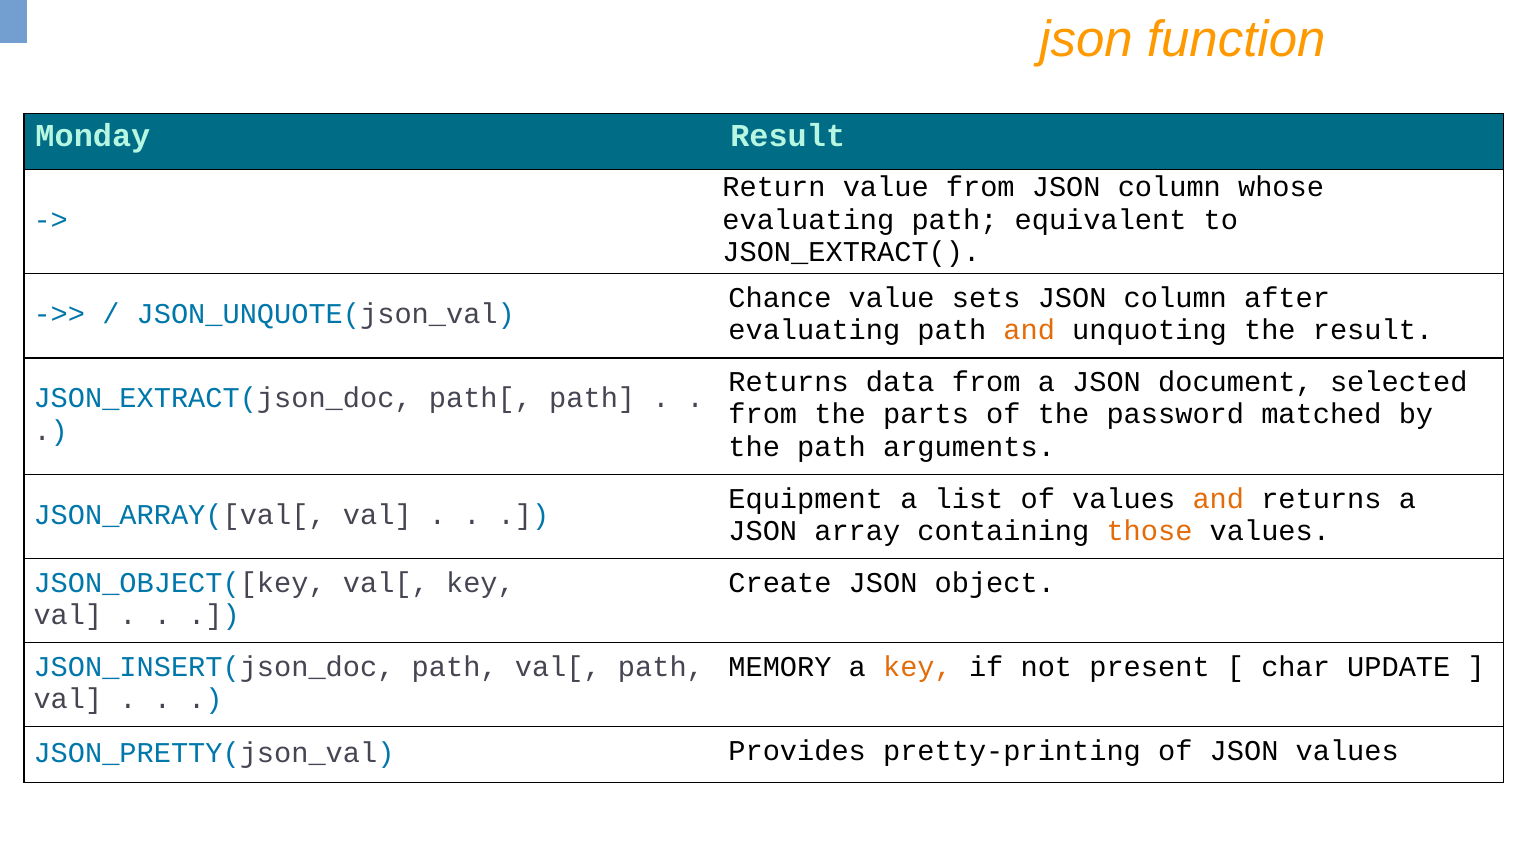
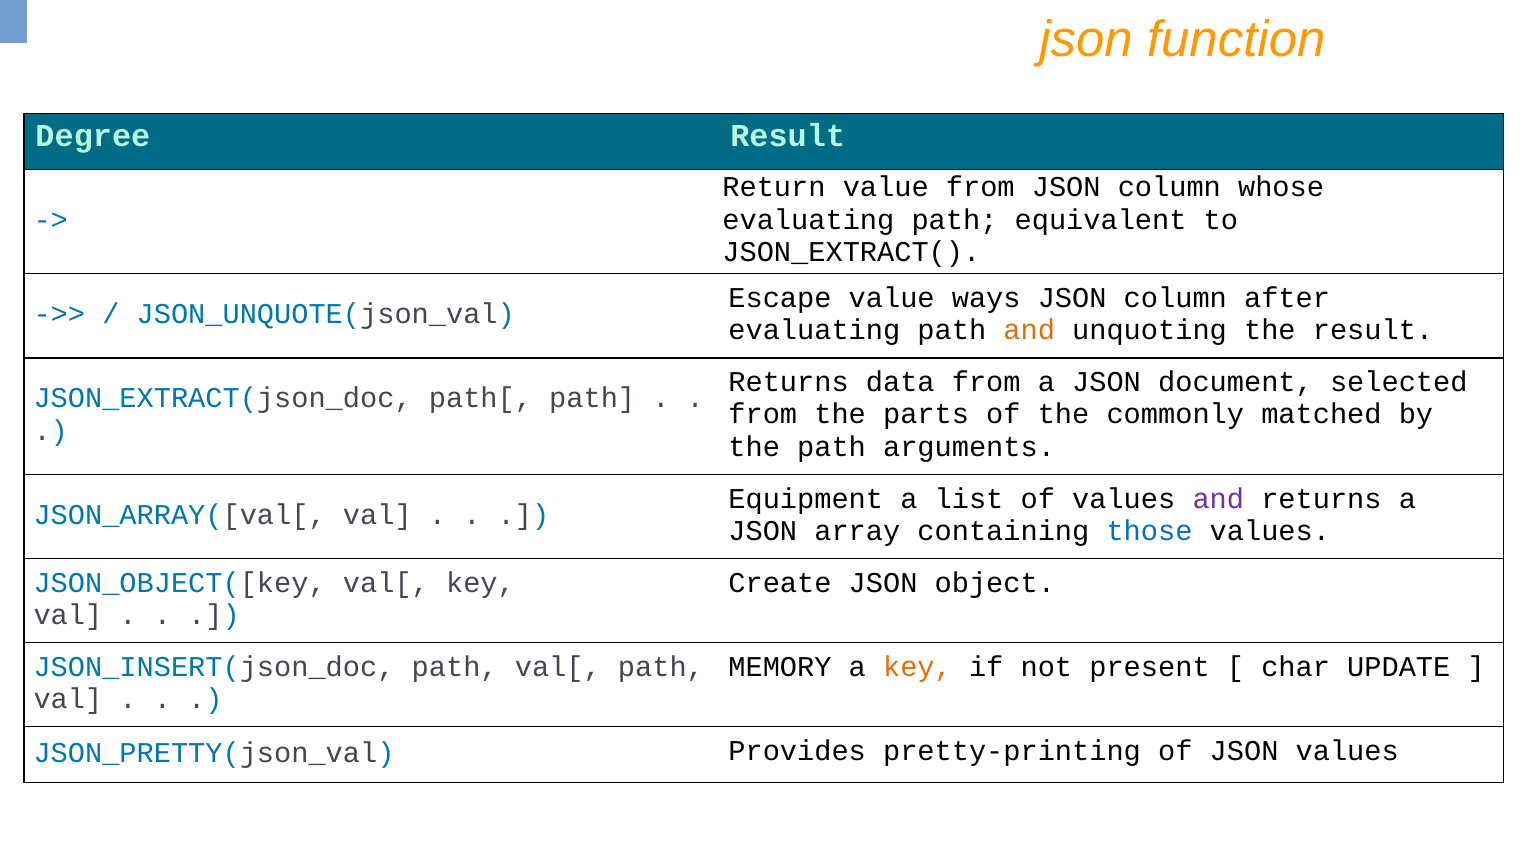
Monday: Monday -> Degree
Chance: Chance -> Escape
sets: sets -> ways
password: password -> commonly
and at (1218, 498) colour: orange -> purple
those colour: orange -> blue
